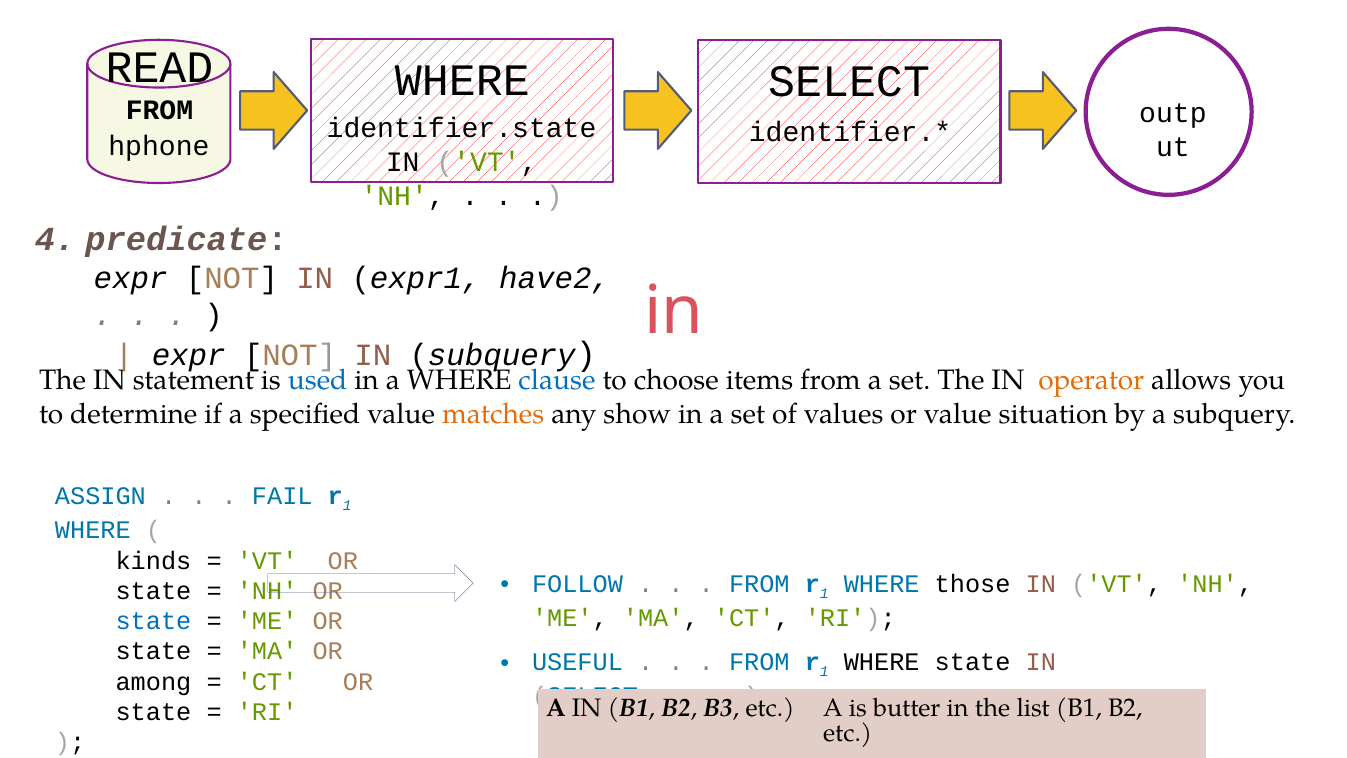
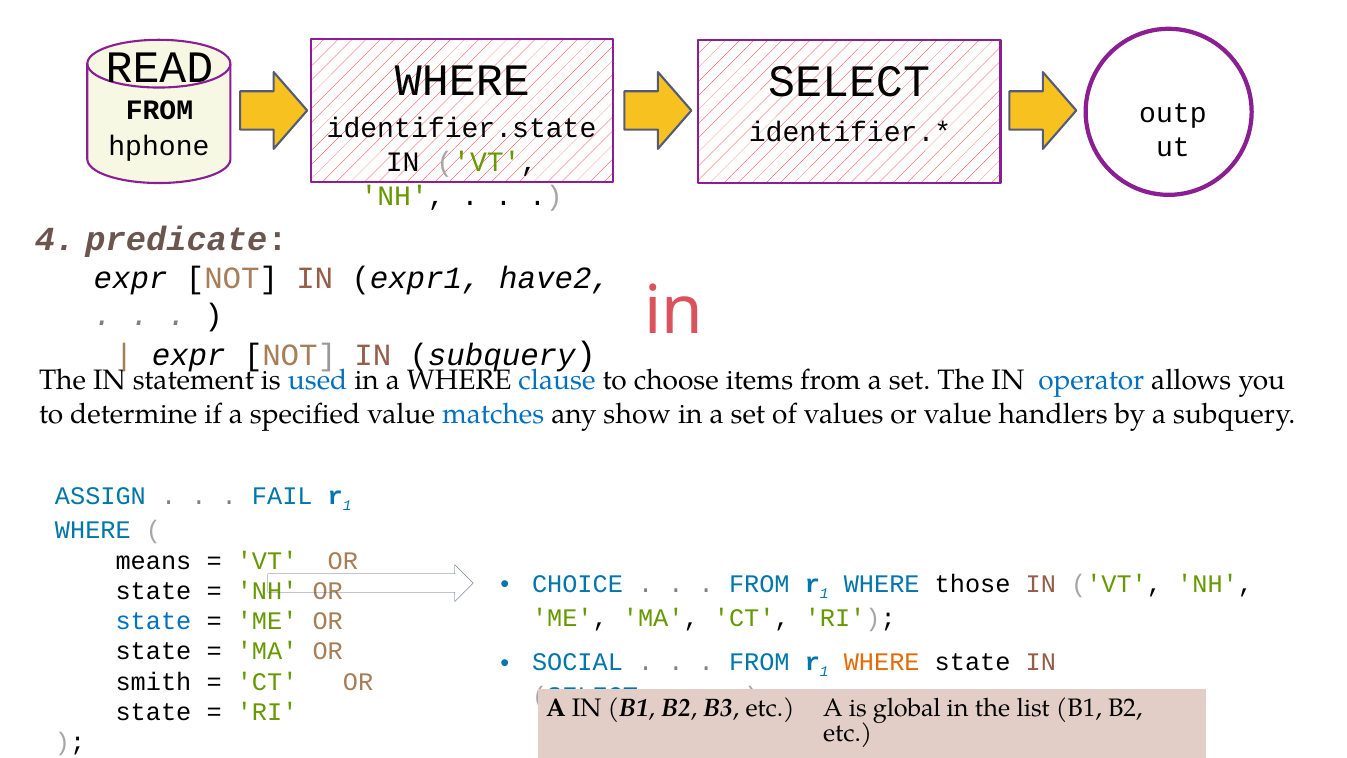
operator colour: orange -> blue
matches colour: orange -> blue
situation: situation -> handlers
kinds: kinds -> means
FOLLOW: FOLLOW -> CHOICE
USEFUL: USEFUL -> SOCIAL
WHERE at (882, 662) colour: black -> orange
among: among -> smith
butter: butter -> global
